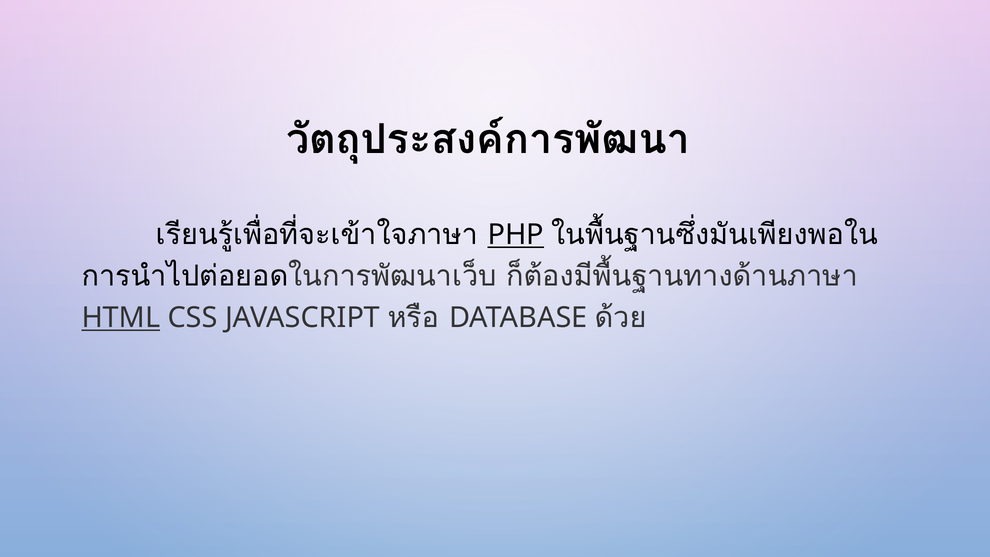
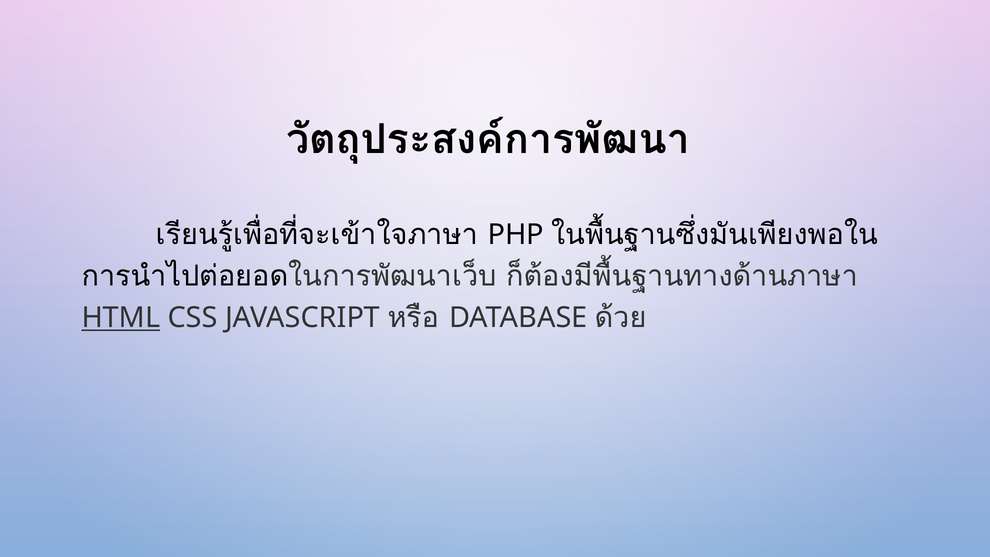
PHP underline: present -> none
